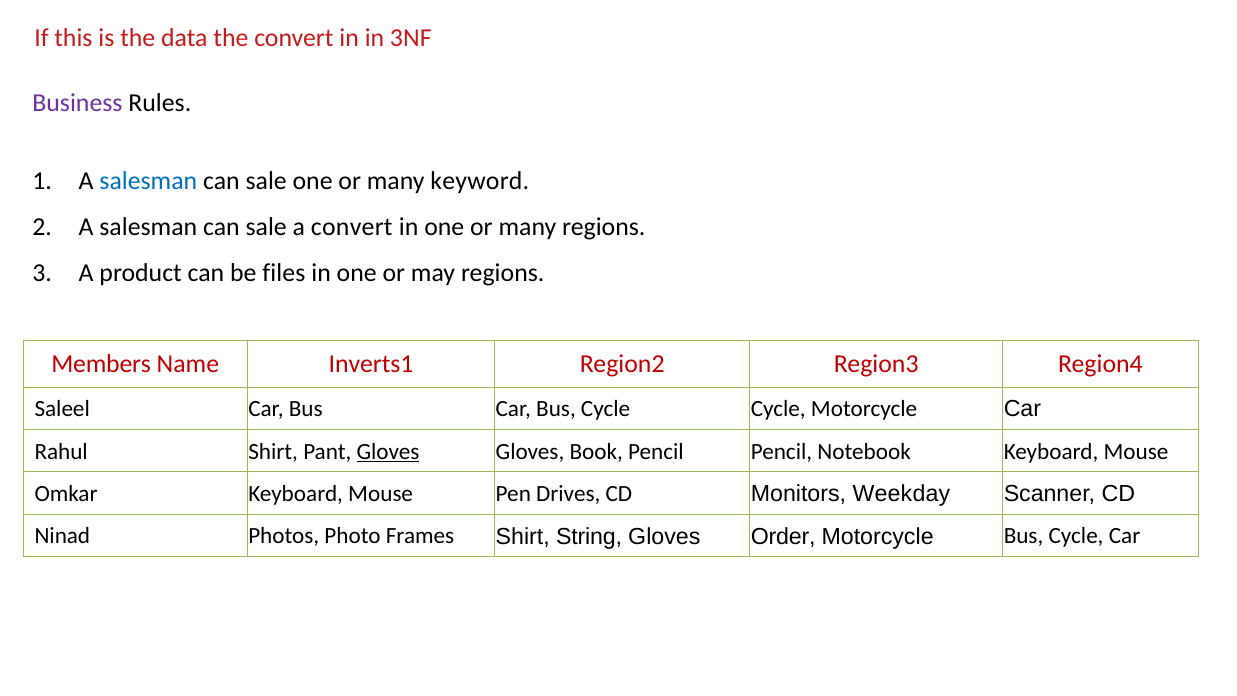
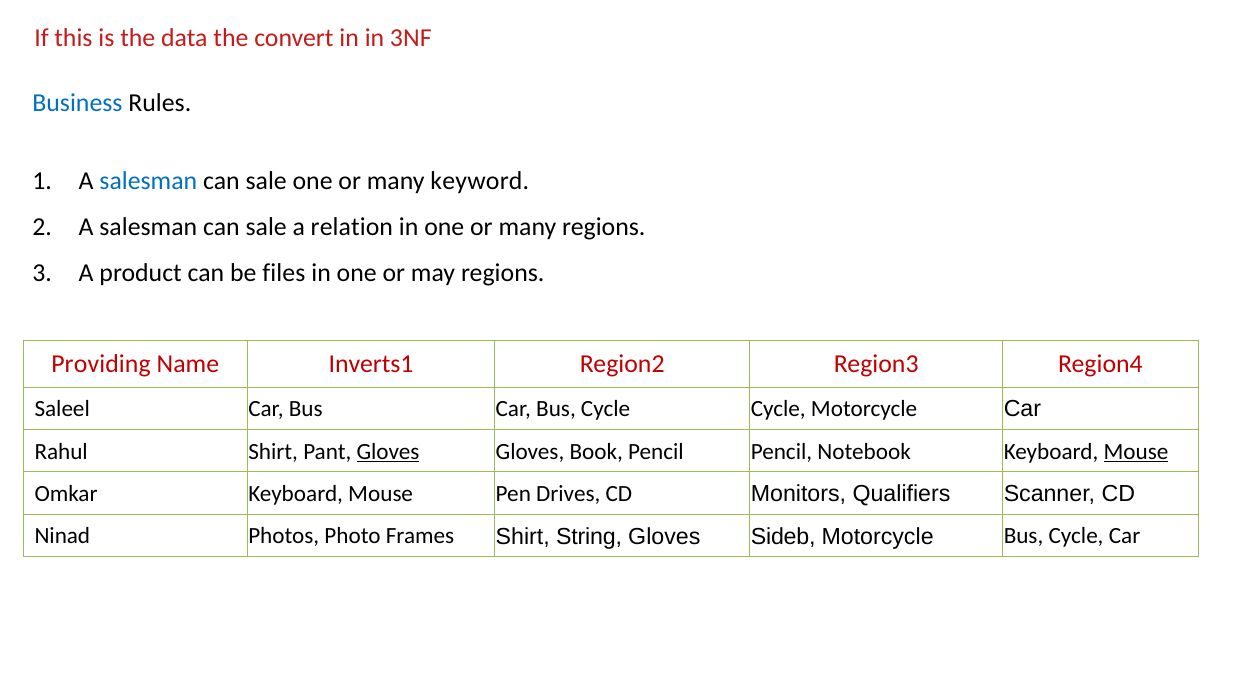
Business colour: purple -> blue
a convert: convert -> relation
Members: Members -> Providing
Mouse at (1136, 451) underline: none -> present
Weekday: Weekday -> Qualifiers
Order: Order -> Sideb
